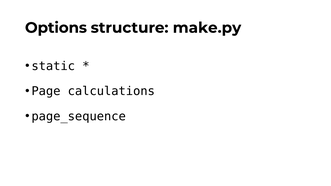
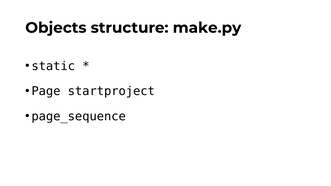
Options: Options -> Objects
calculations: calculations -> startproject
